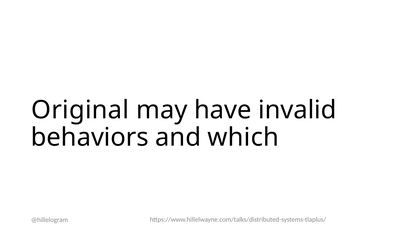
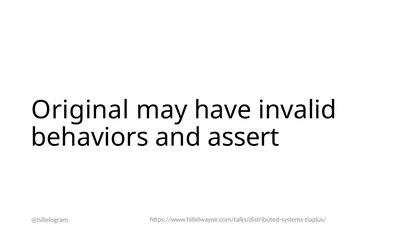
which: which -> assert
